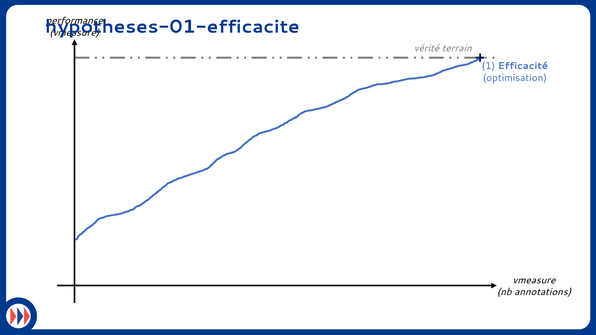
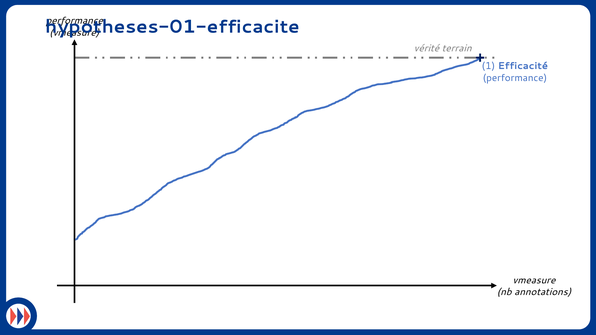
optimisation at (515, 78): optimisation -> performance
